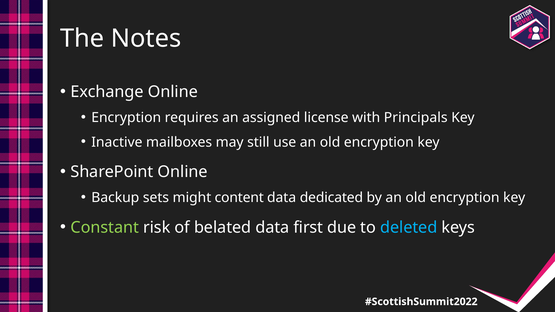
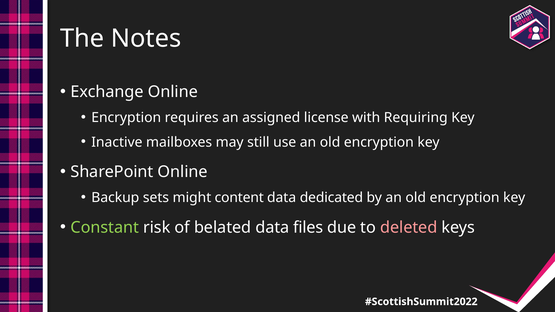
Principals: Principals -> Requiring
first: first -> files
deleted colour: light blue -> pink
